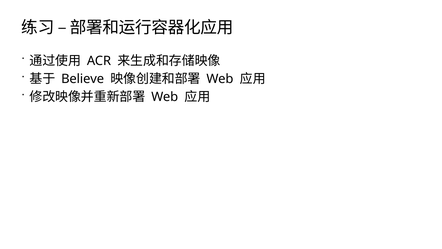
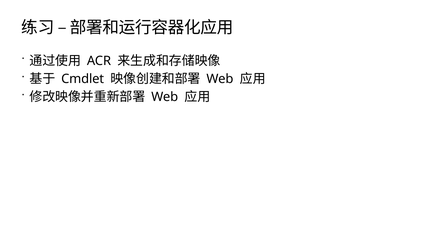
Believe: Believe -> Cmdlet
